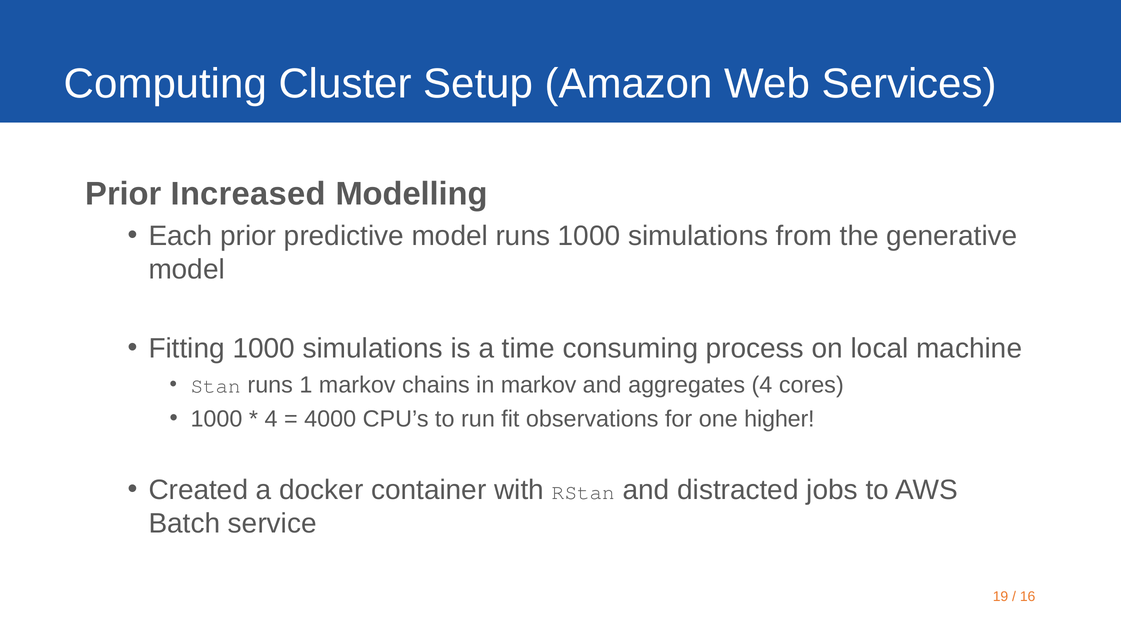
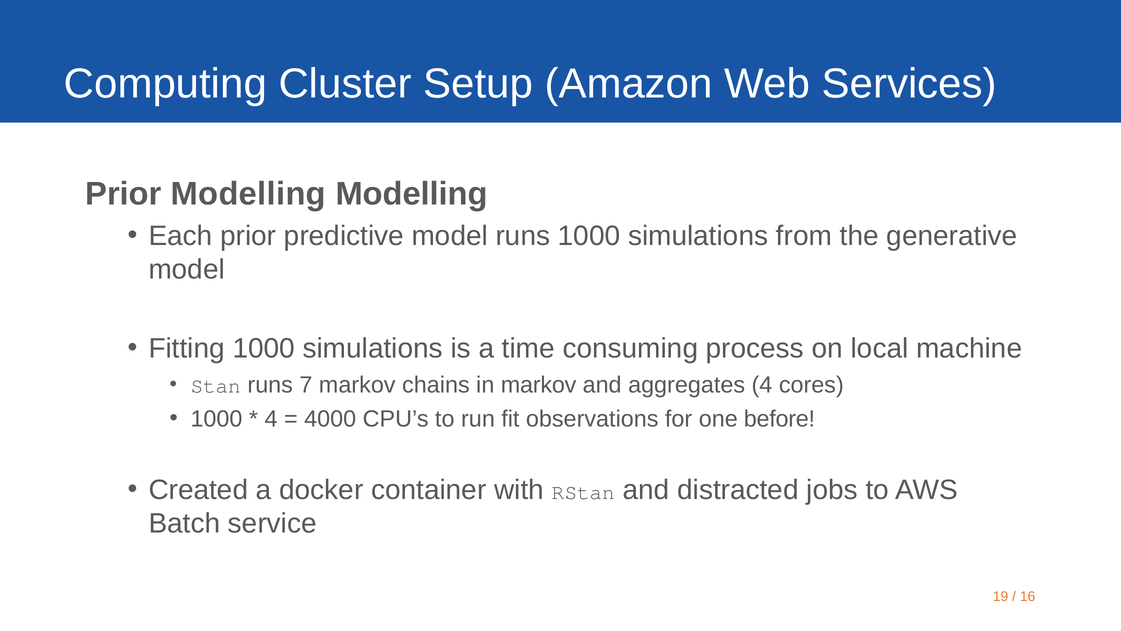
Prior Increased: Increased -> Modelling
1: 1 -> 7
higher: higher -> before
